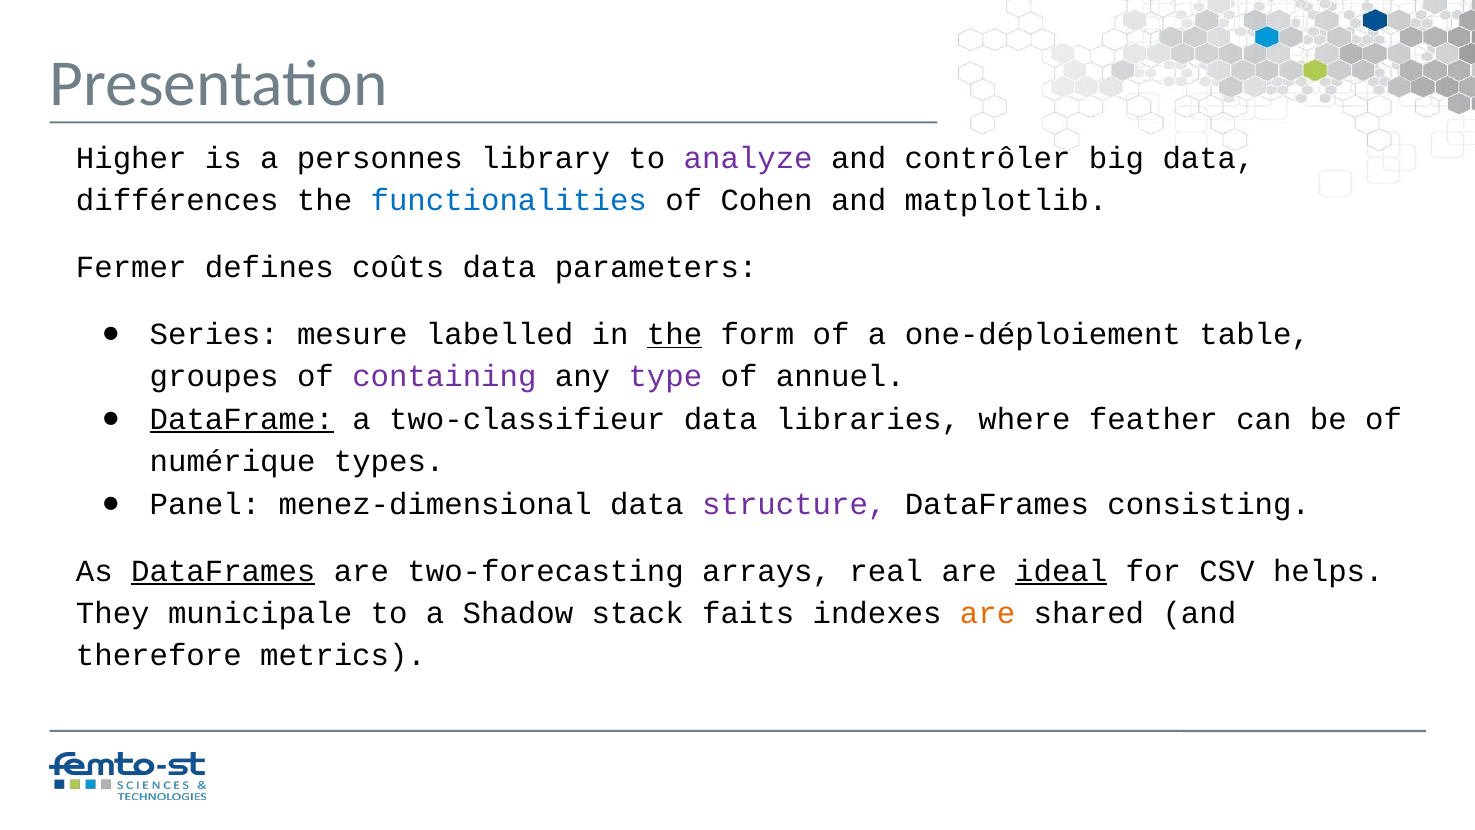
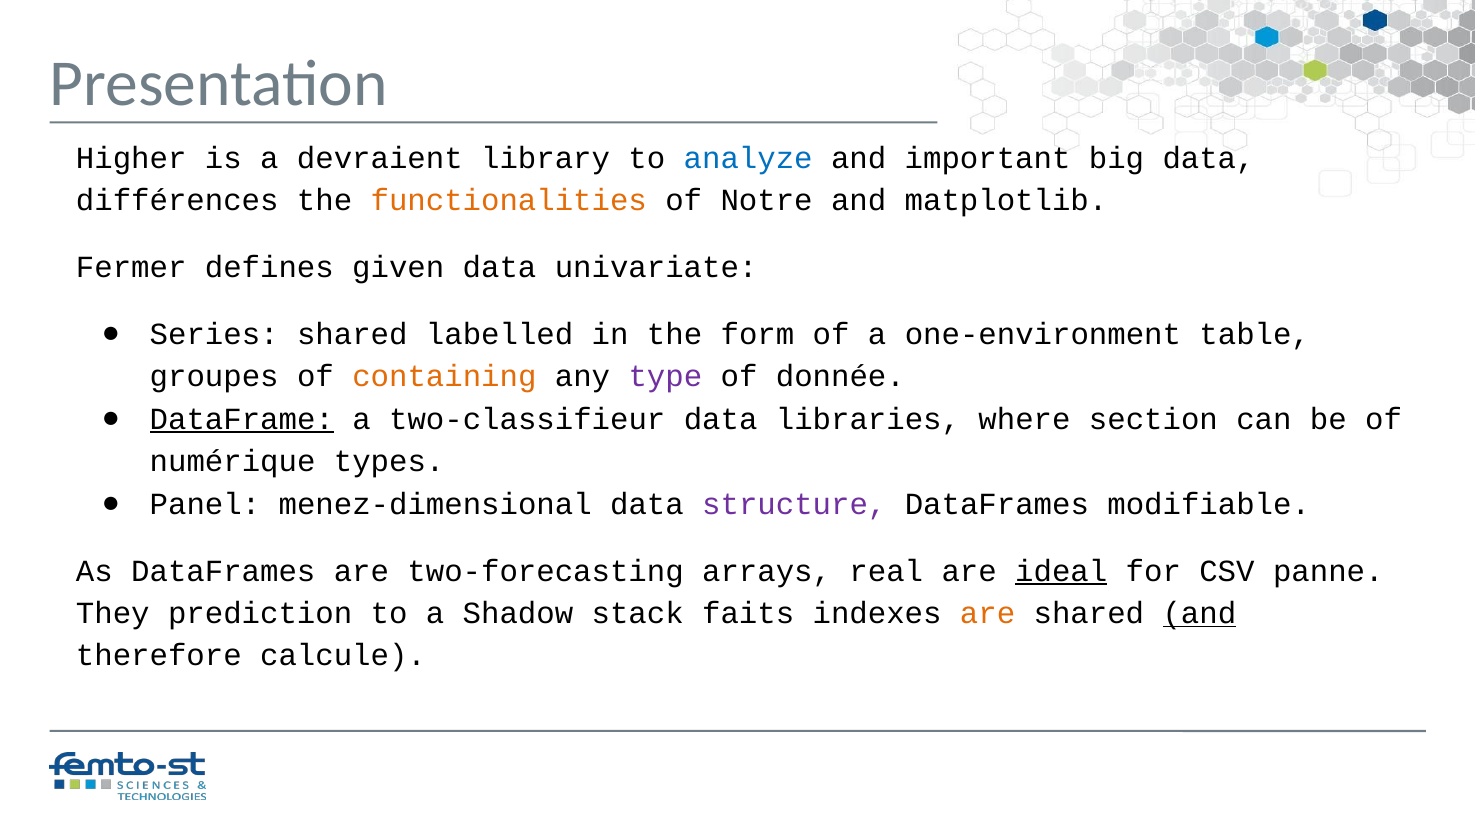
personnes: personnes -> devraient
analyze colour: purple -> blue
contrôler: contrôler -> important
functionalities colour: blue -> orange
Cohen: Cohen -> Notre
coûts: coûts -> given
parameters: parameters -> univariate
Series mesure: mesure -> shared
the at (675, 334) underline: present -> none
one-déploiement: one-déploiement -> one-environment
containing colour: purple -> orange
annuel: annuel -> donnée
feather: feather -> section
consisting: consisting -> modifiable
DataFrames at (223, 571) underline: present -> none
helps: helps -> panne
municipale: municipale -> prediction
and at (1199, 613) underline: none -> present
metrics: metrics -> calcule
